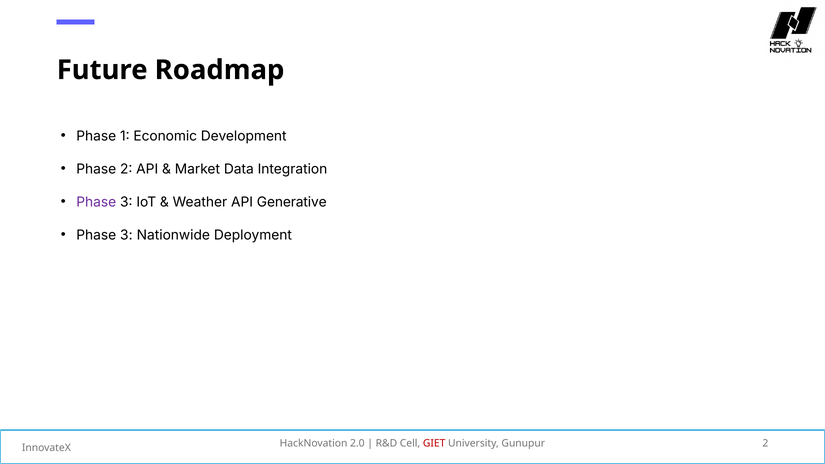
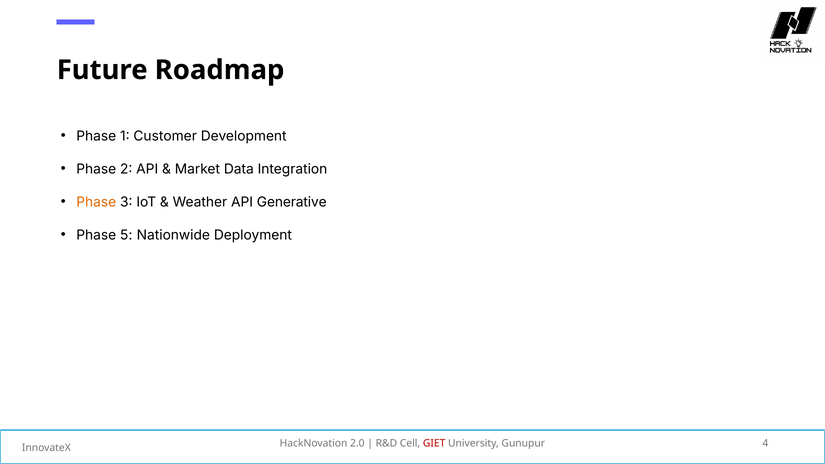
Economic: Economic -> Customer
Phase at (96, 202) colour: purple -> orange
3 at (126, 235): 3 -> 5
Gunupur 2: 2 -> 4
